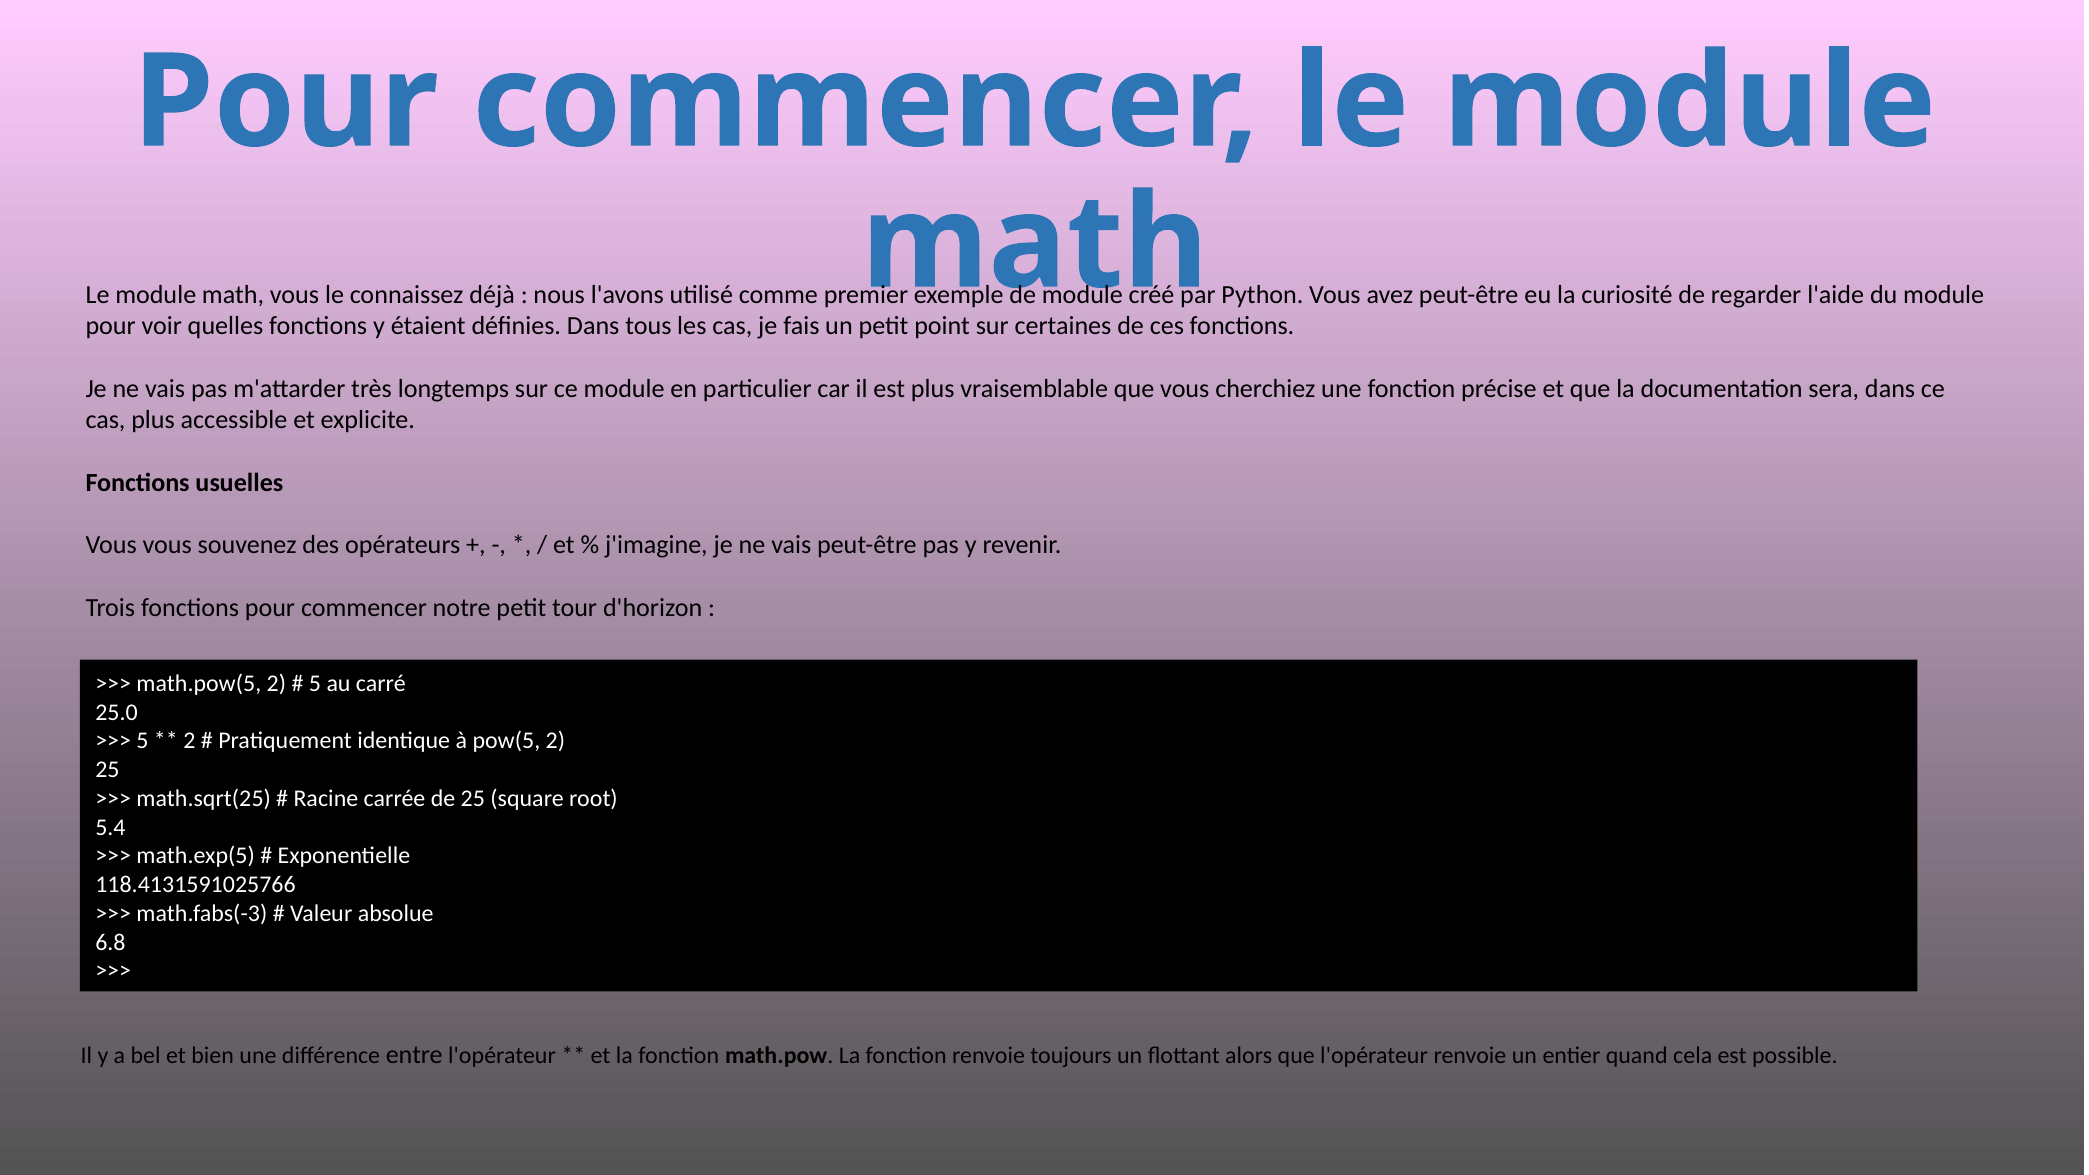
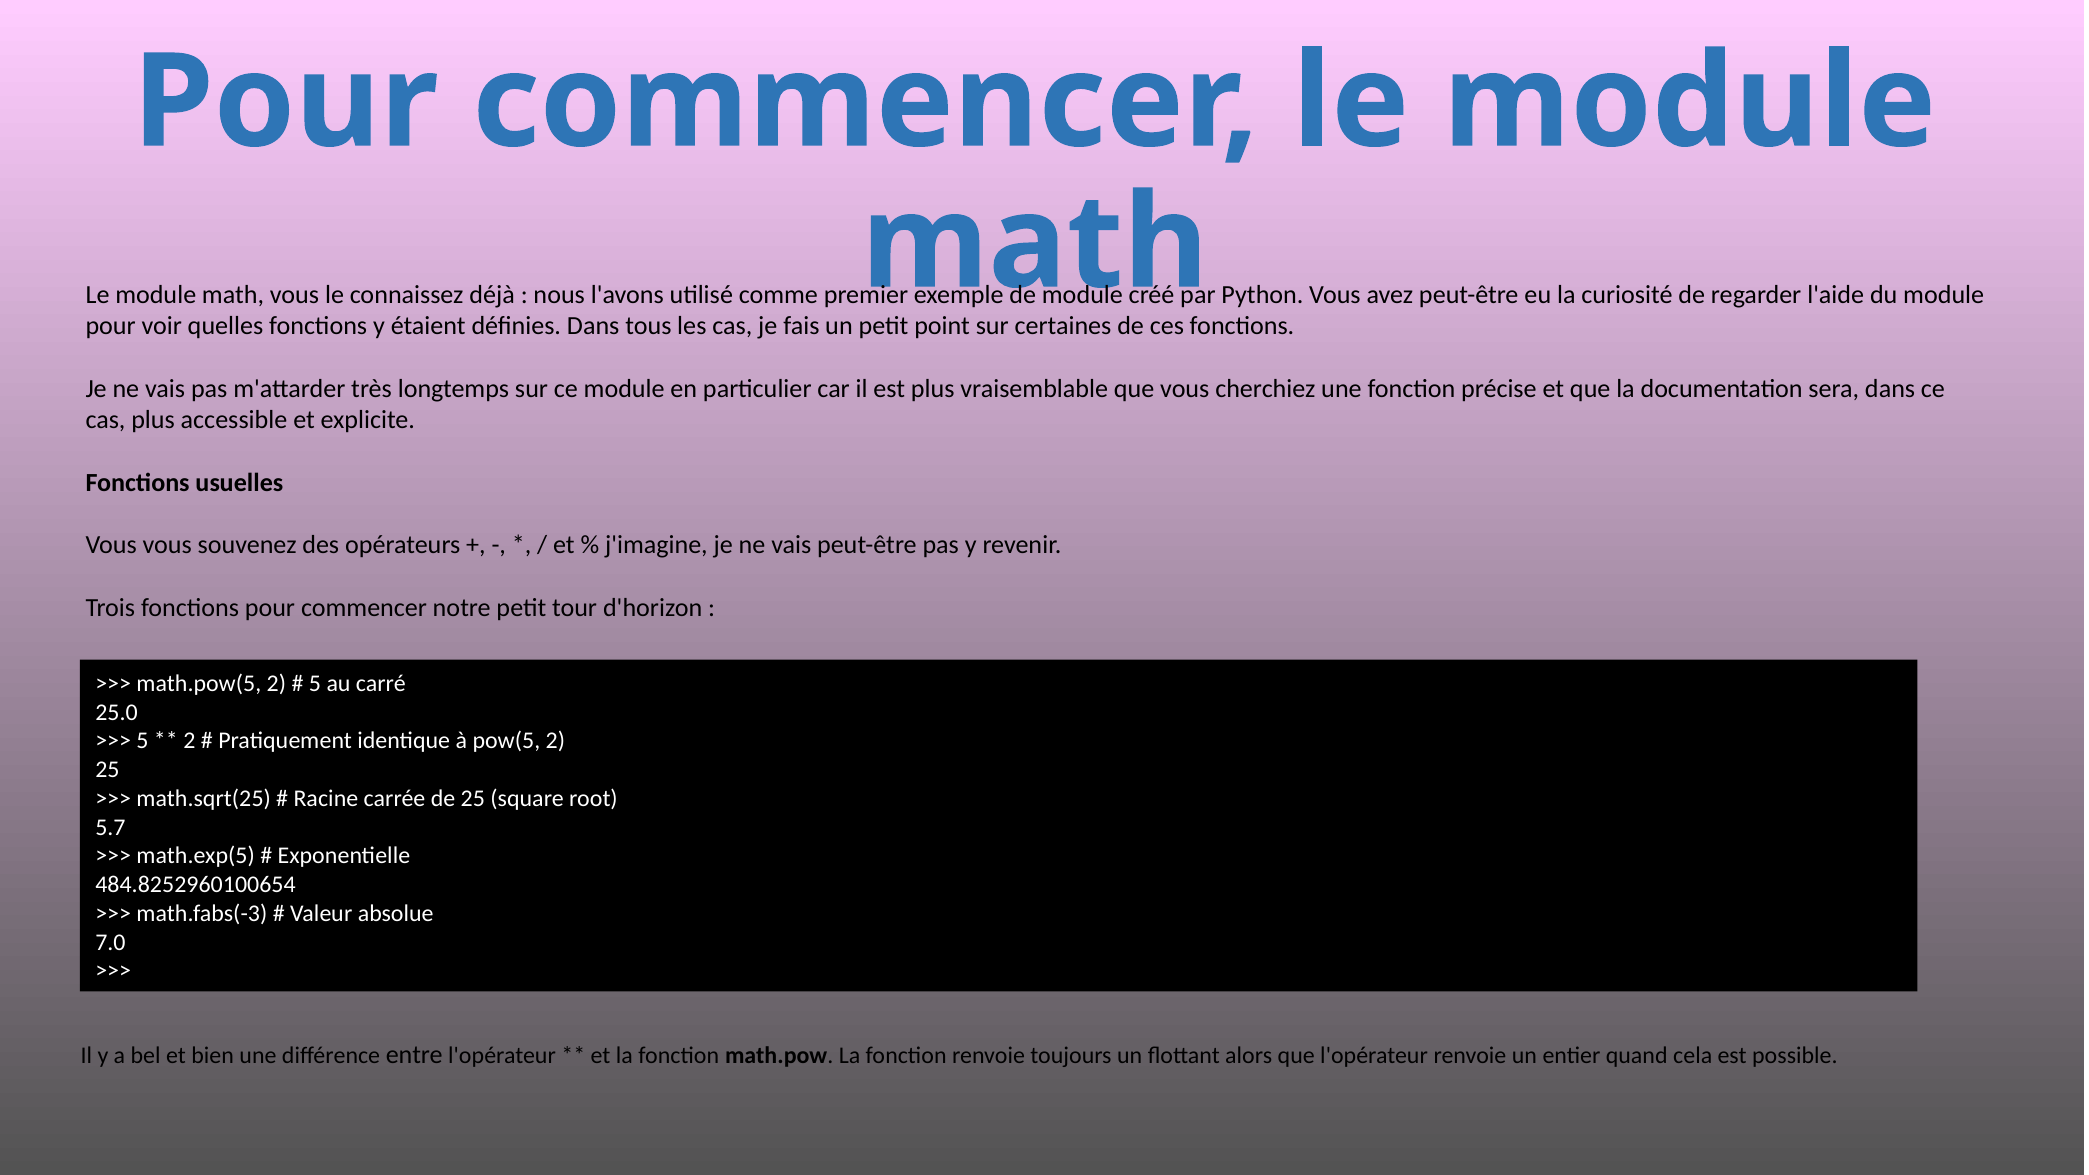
5.4: 5.4 -> 5.7
118.4131591025766: 118.4131591025766 -> 484.8252960100654
6.8: 6.8 -> 7.0
